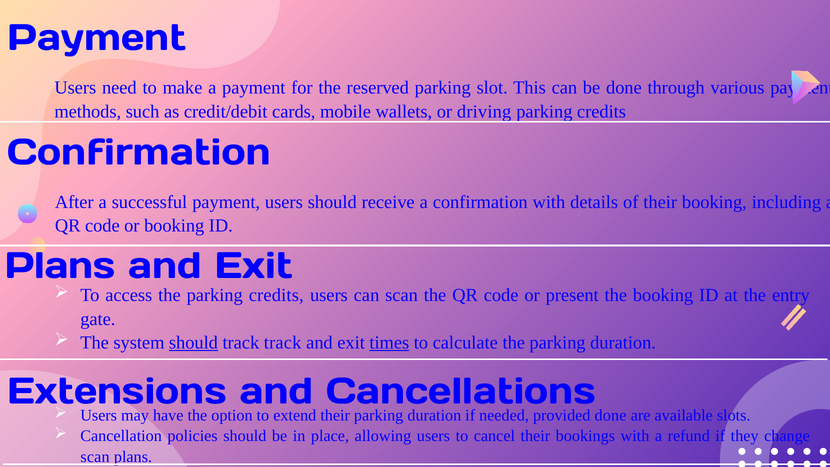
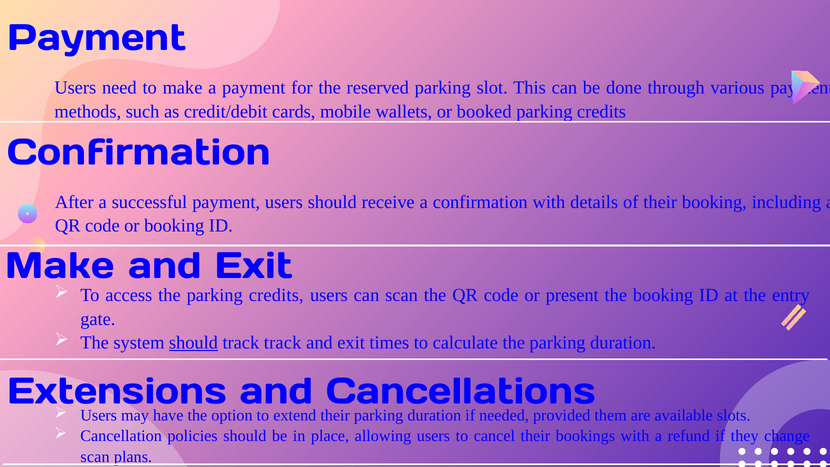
driving: driving -> booked
Plans at (60, 266): Plans -> Make
times underline: present -> none
done at (611, 415): done -> them
